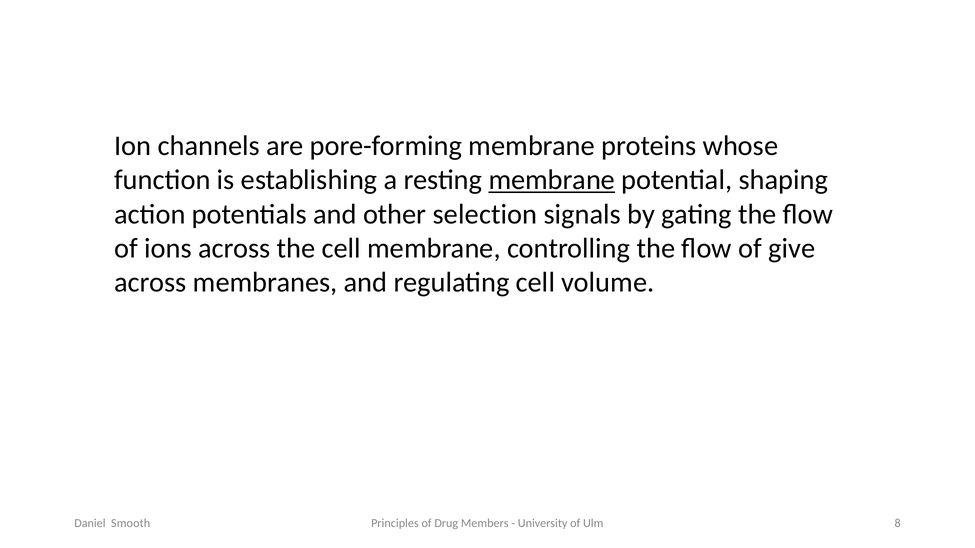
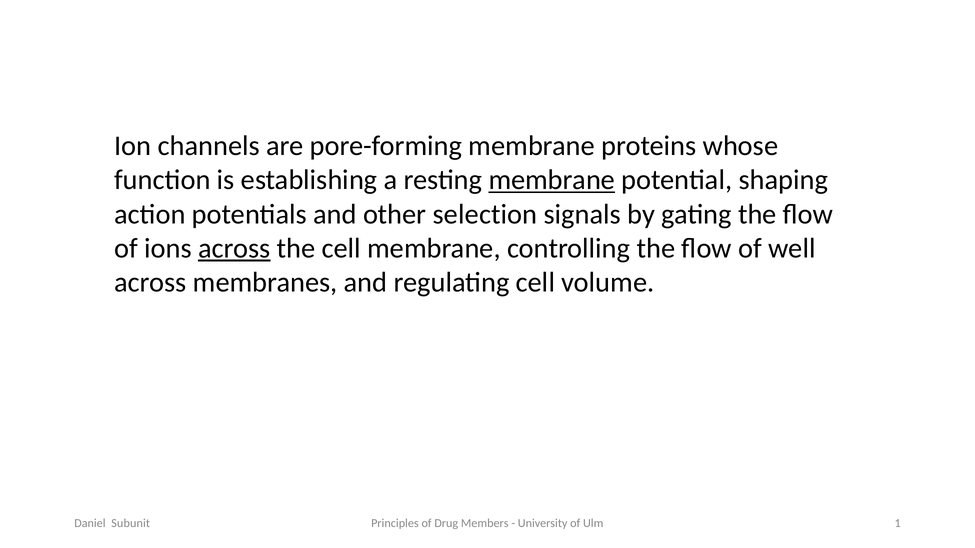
across at (234, 249) underline: none -> present
give: give -> well
8: 8 -> 1
Smooth: Smooth -> Subunit
